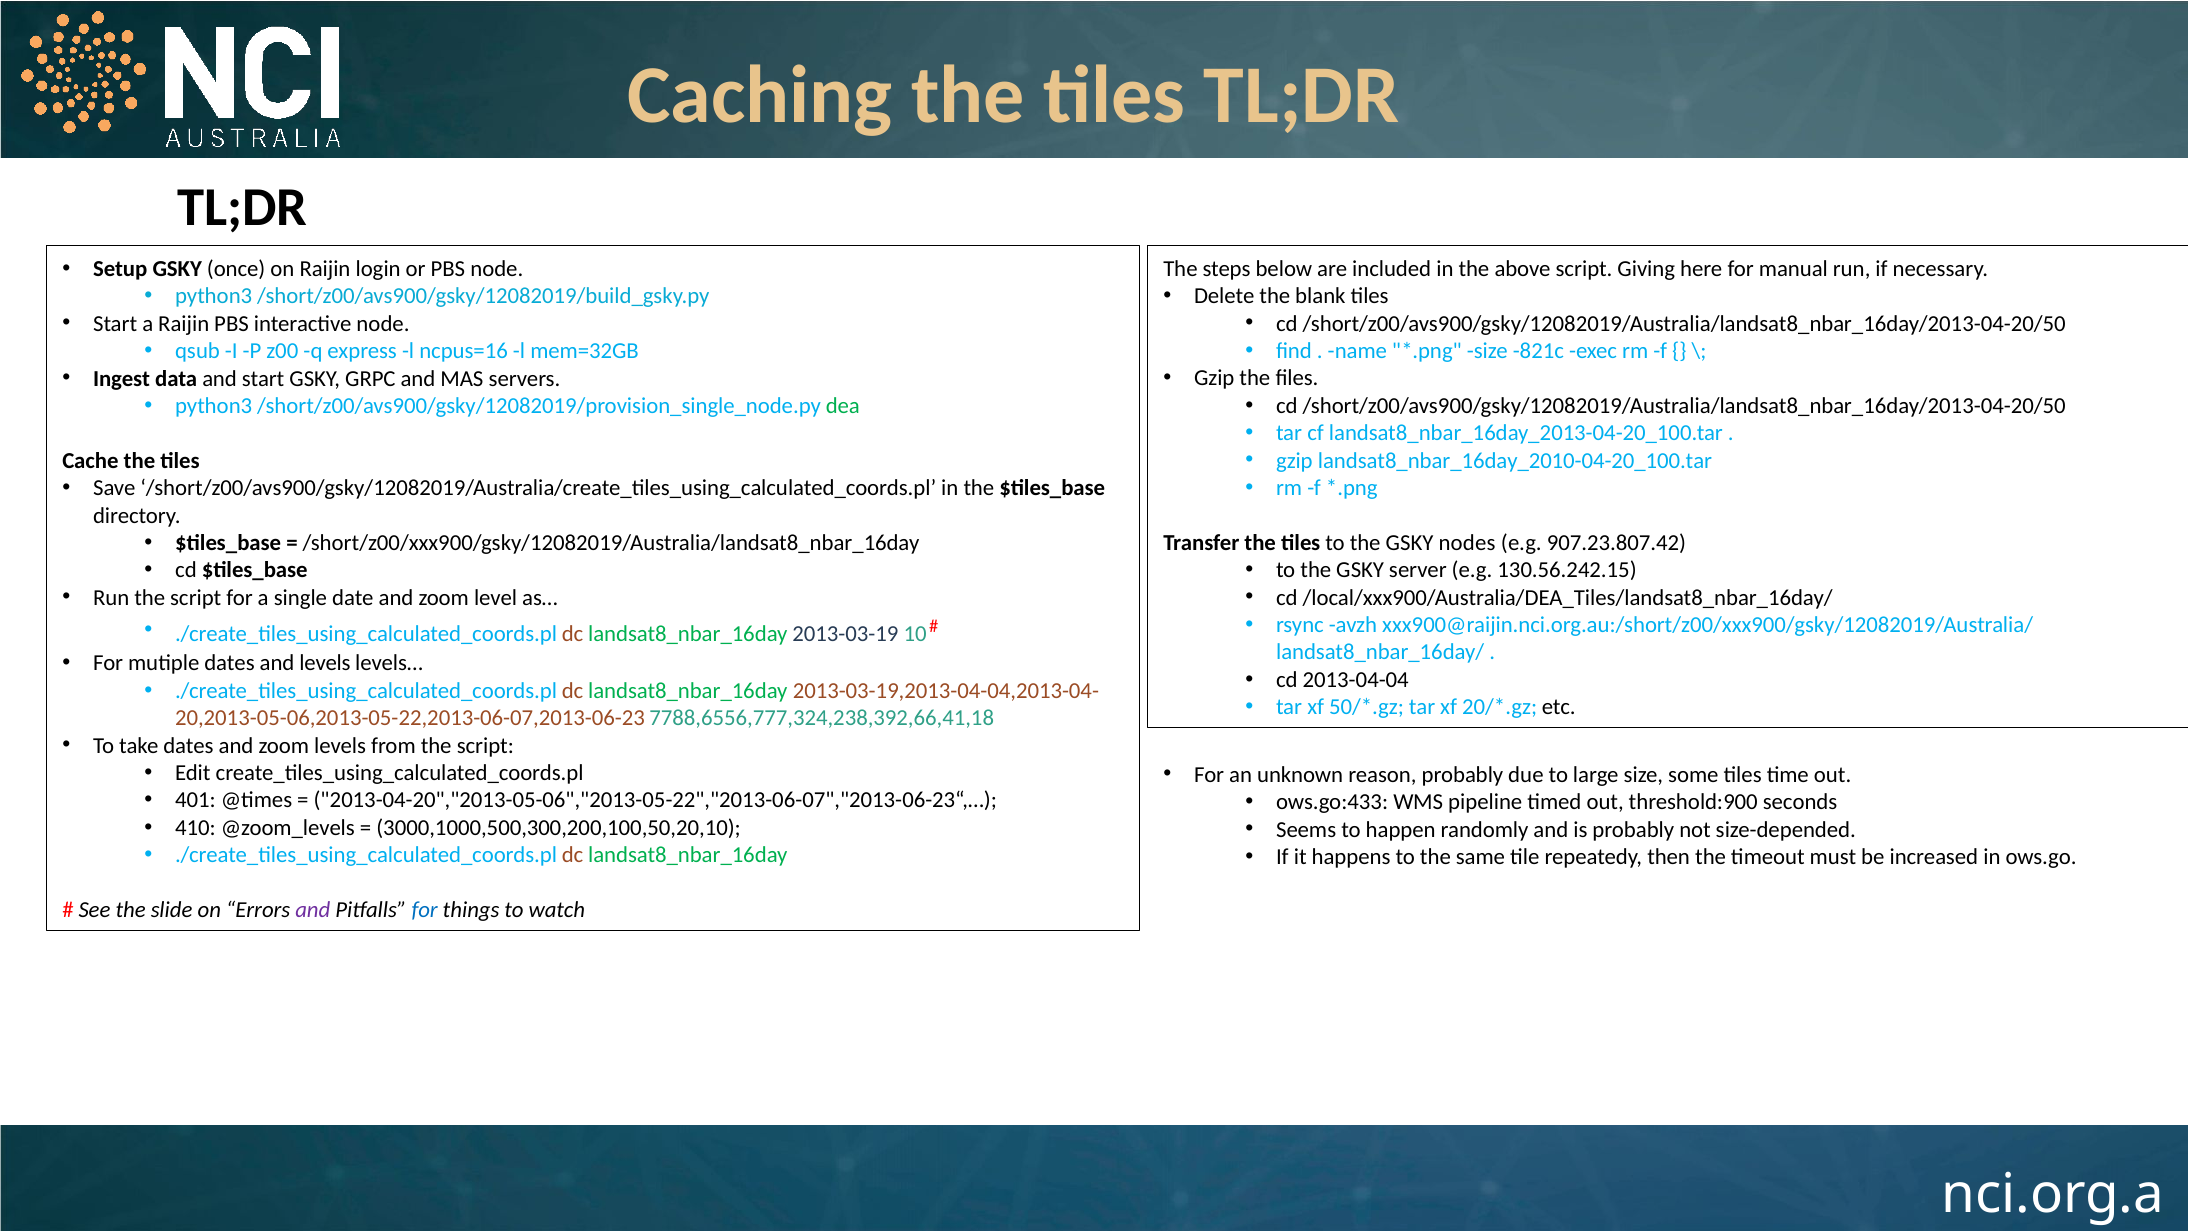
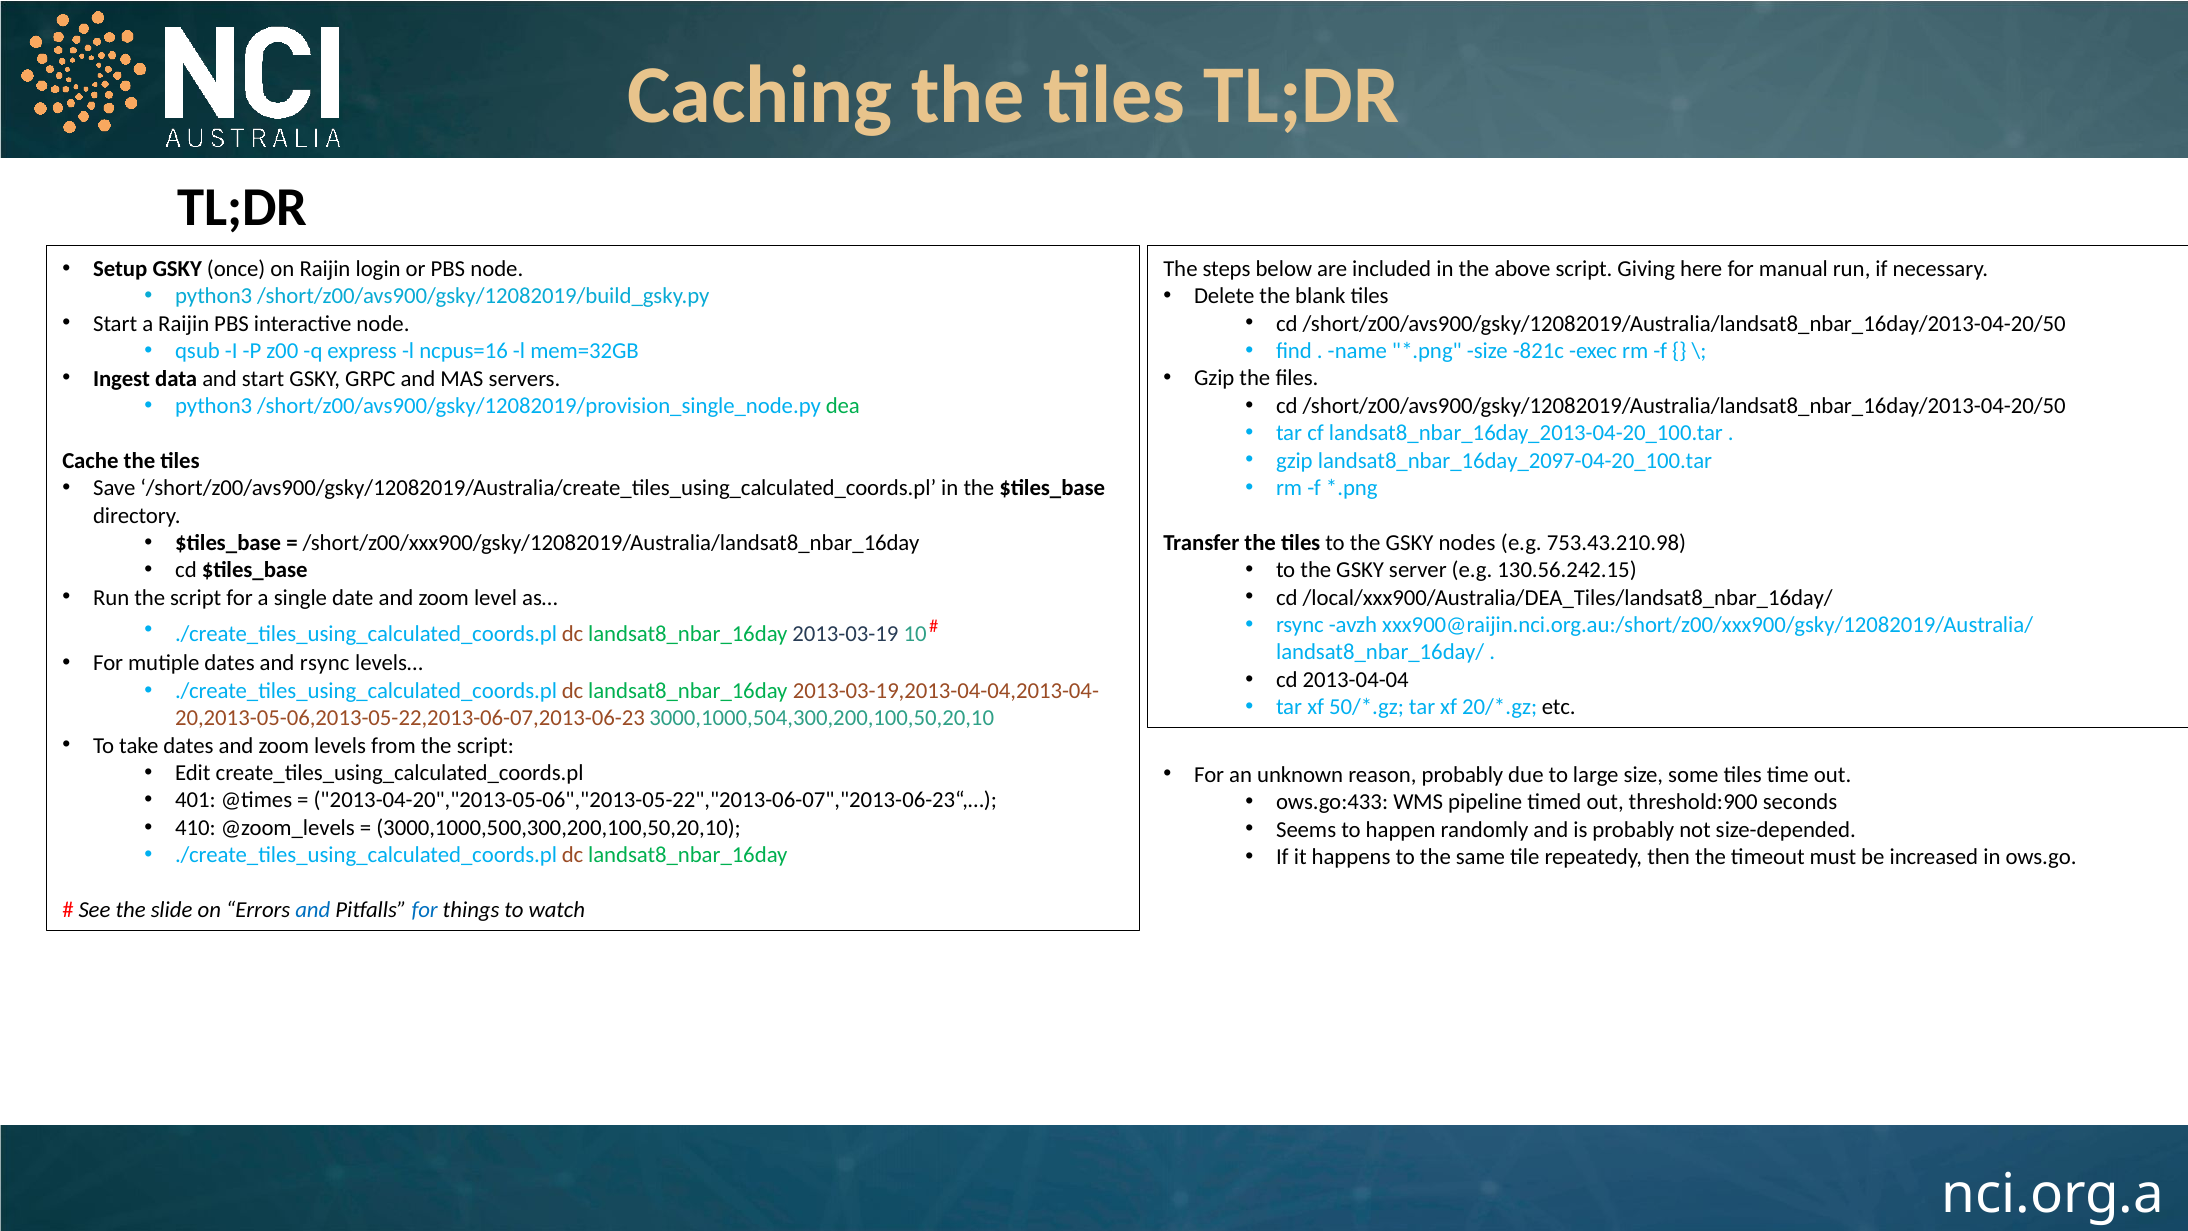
landsat8_nbar_16day_2010-04-20_100.tar: landsat8_nbar_16day_2010-04-20_100.tar -> landsat8_nbar_16day_2097-04-20_100.tar
907.23.807.42: 907.23.807.42 -> 753.43.210.98
and levels: levels -> rsync
7788,6556,777,324,238,392,66,41,18: 7788,6556,777,324,238,392,66,41,18 -> 3000,1000,504,300,200,100,50,20,10
and at (313, 910) colour: purple -> blue
